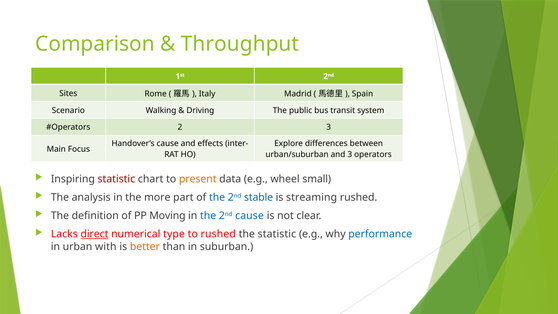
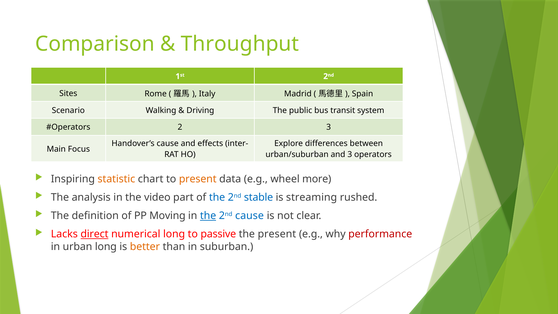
statistic at (116, 179) colour: red -> orange
small: small -> more
more: more -> video
the at (208, 216) underline: none -> present
numerical type: type -> long
to rushed: rushed -> passive
the statistic: statistic -> present
performance colour: blue -> red
urban with: with -> long
